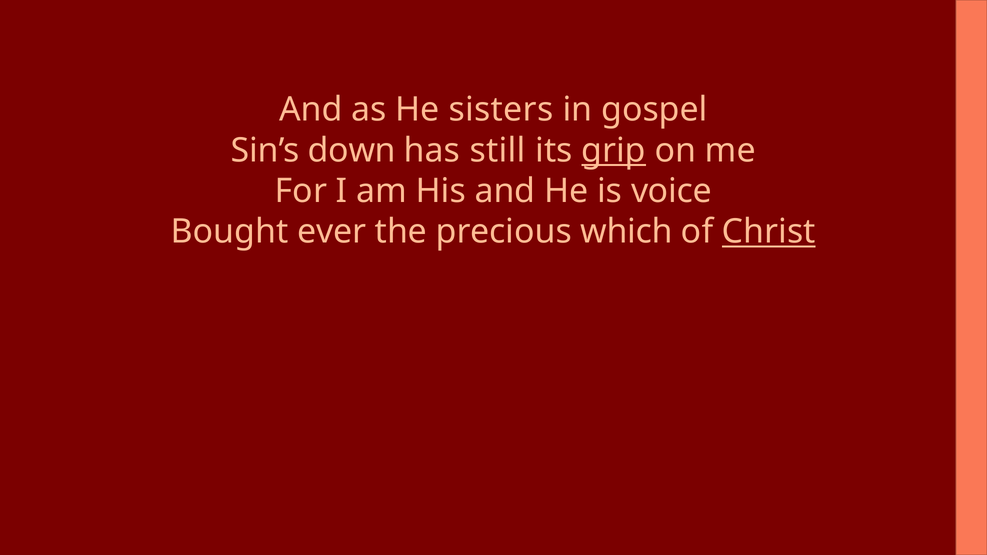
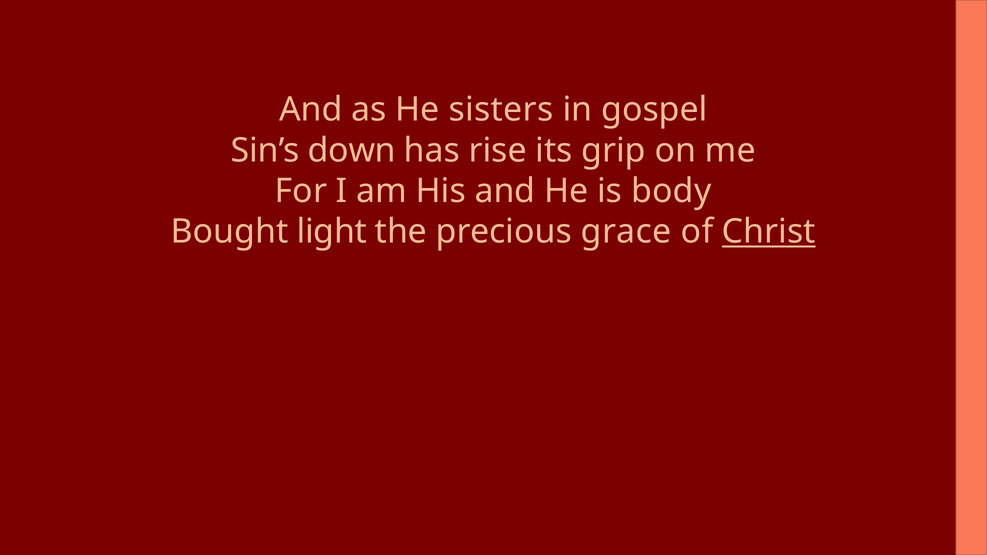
still: still -> rise
grip underline: present -> none
voice: voice -> body
ever: ever -> light
which: which -> grace
